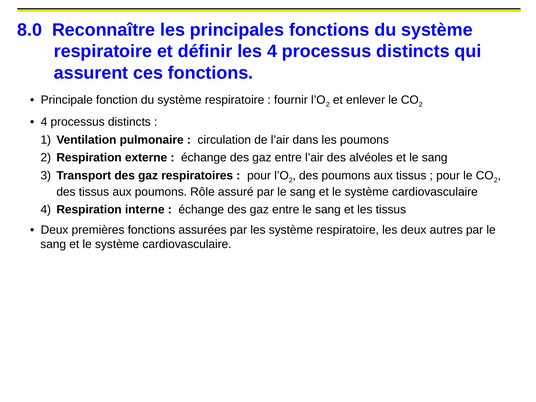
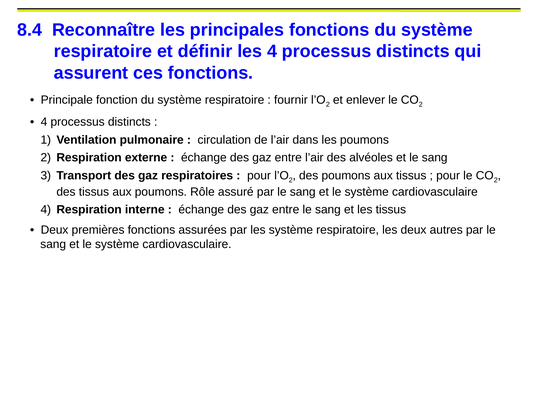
8.0: 8.0 -> 8.4
